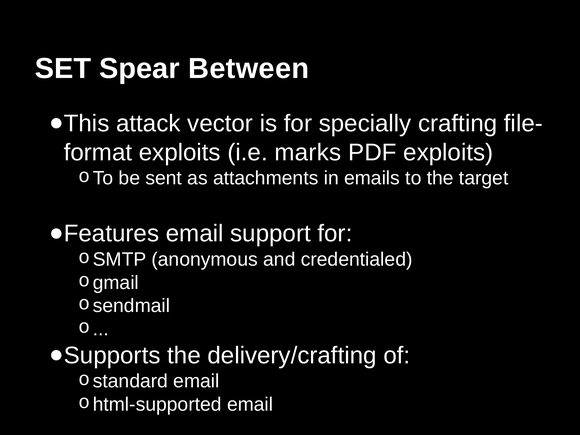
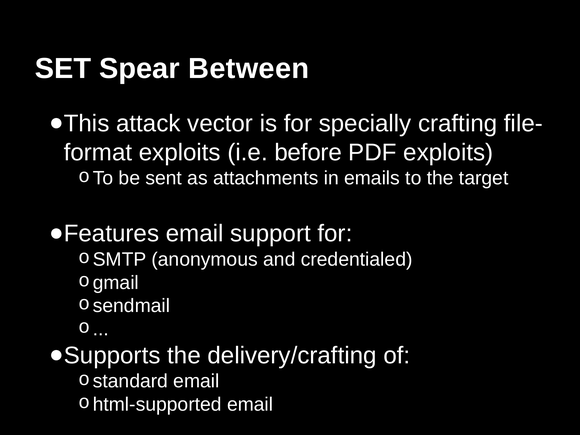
marks: marks -> before
